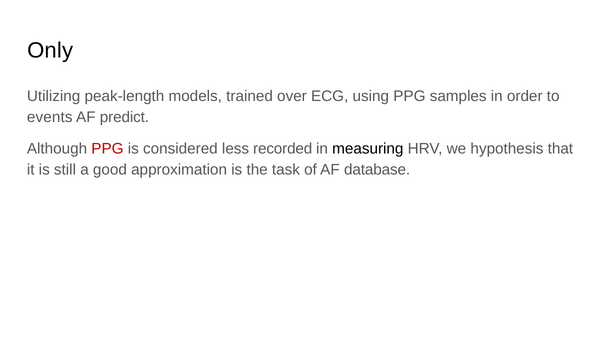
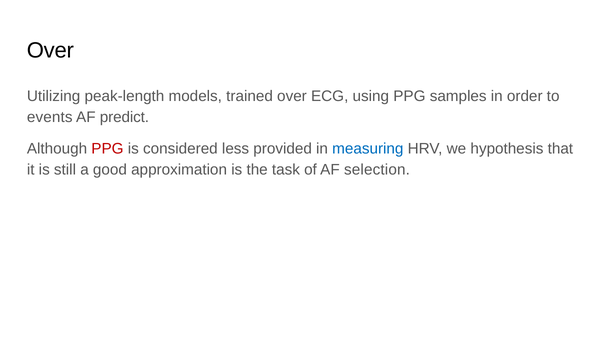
Only at (50, 51): Only -> Over
recorded: recorded -> provided
measuring colour: black -> blue
database: database -> selection
